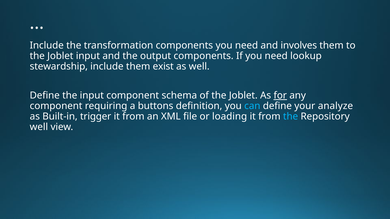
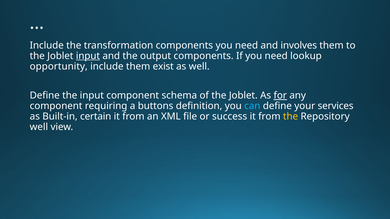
input at (88, 56) underline: none -> present
stewardship: stewardship -> opportunity
analyze: analyze -> services
trigger: trigger -> certain
loading: loading -> success
the at (291, 117) colour: light blue -> yellow
